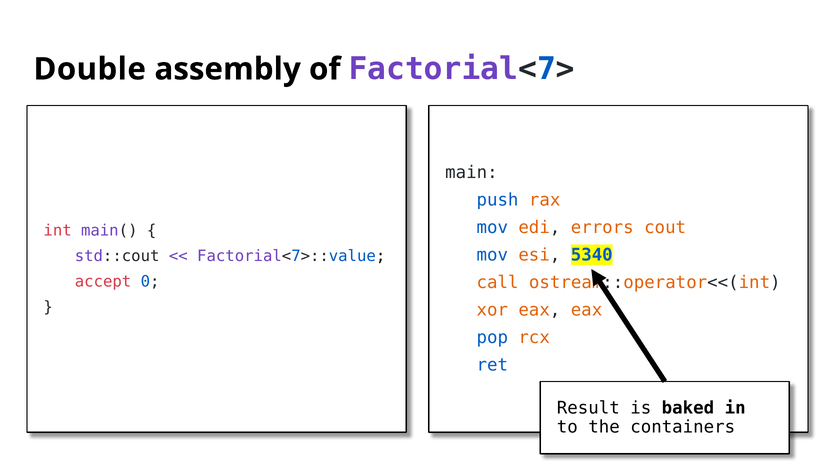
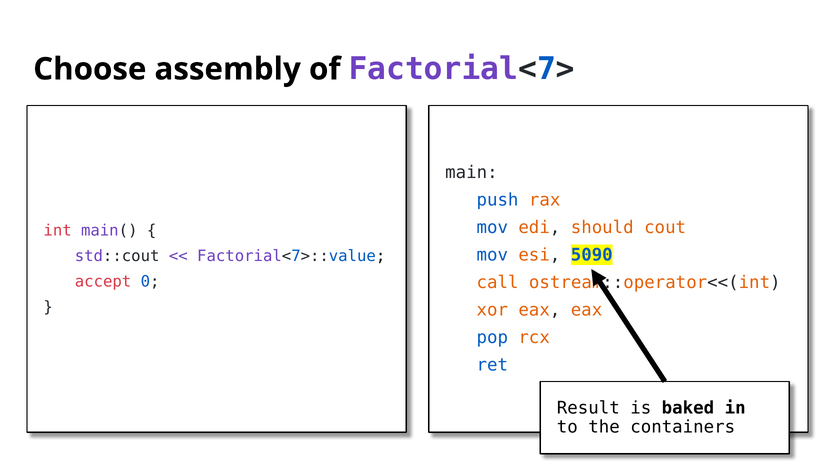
Double: Double -> Choose
errors: errors -> should
5340: 5340 -> 5090
